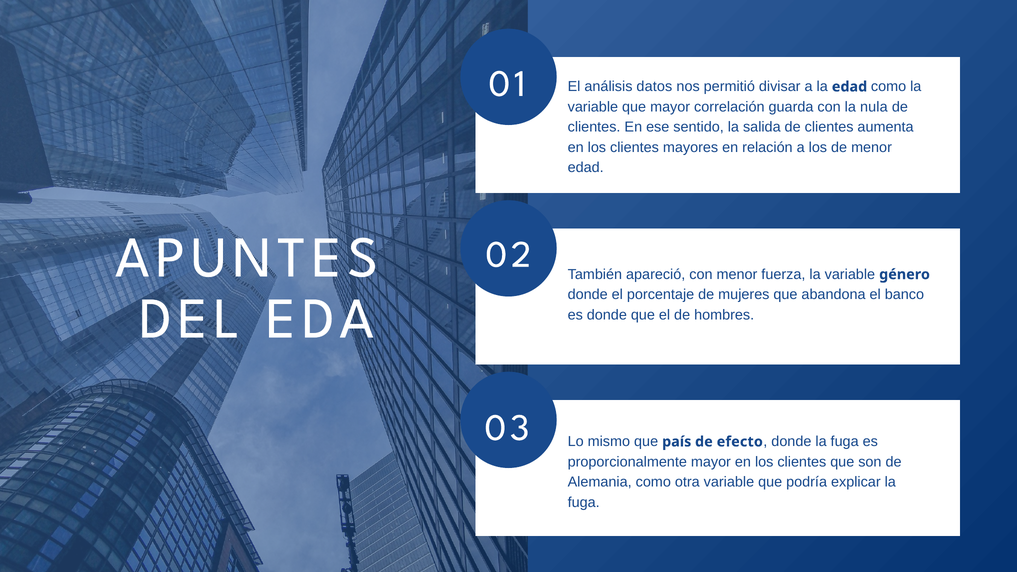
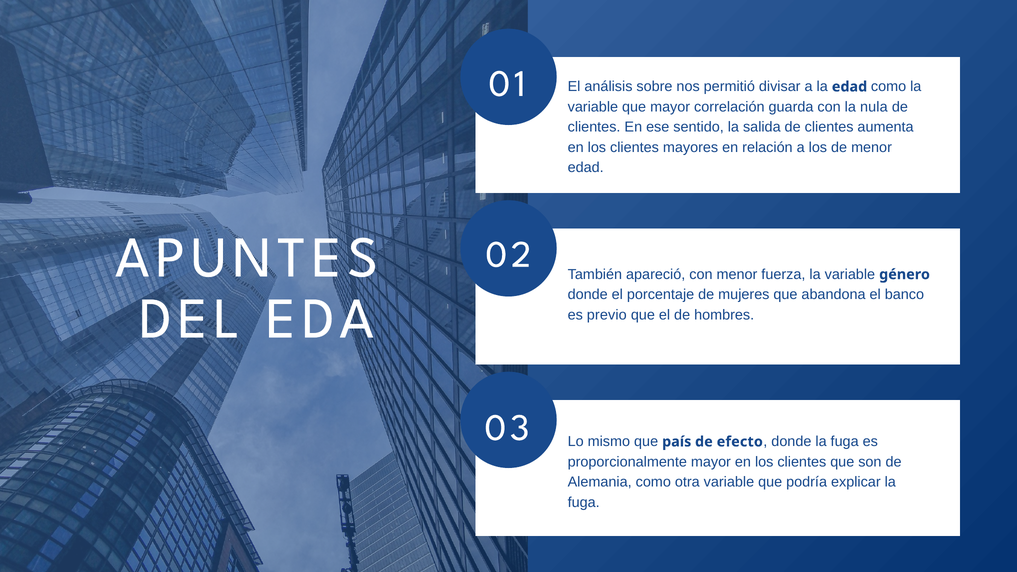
datos: datos -> sobre
es donde: donde -> previo
